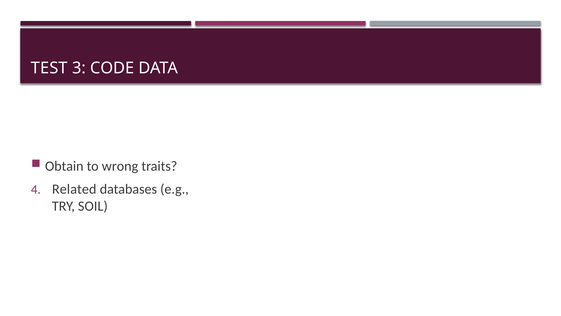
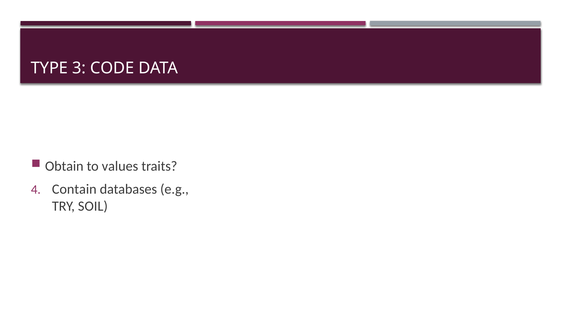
TEST: TEST -> TYPE
wrong: wrong -> values
Related: Related -> Contain
